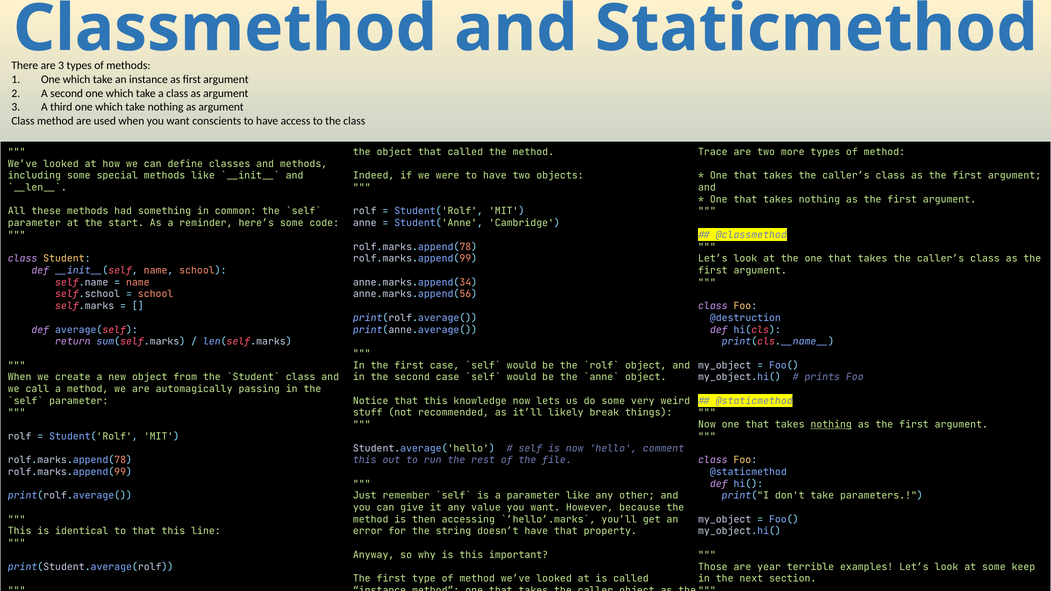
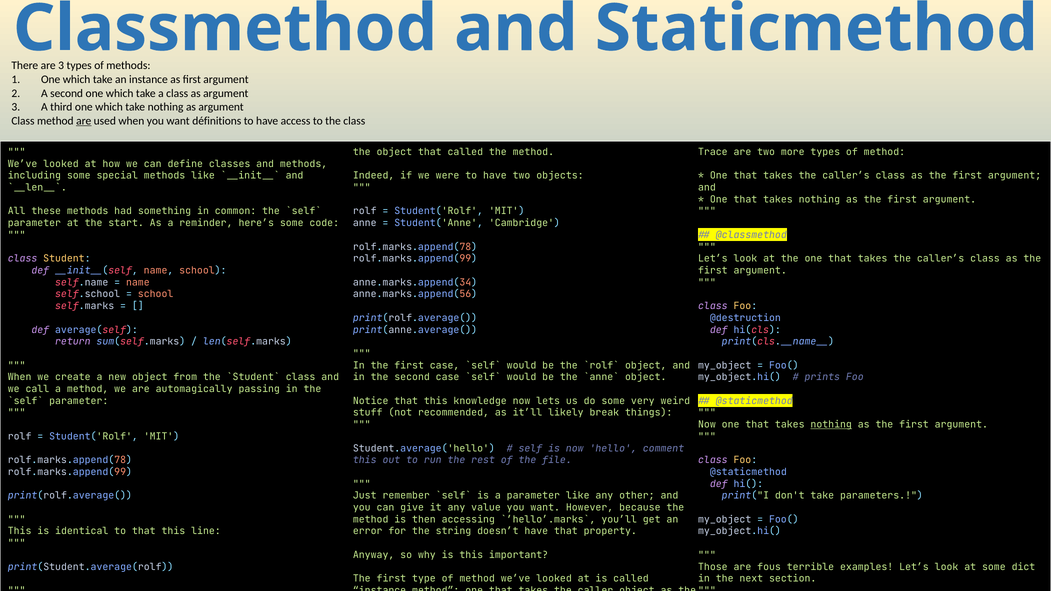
are at (84, 121) underline: none -> present
conscients: conscients -> définitions
year: year -> fous
keep: keep -> dict
